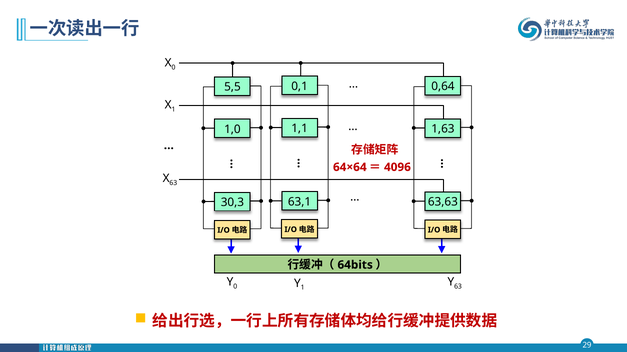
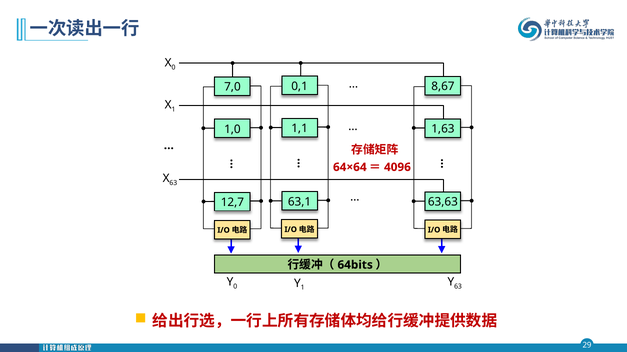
0,64: 0,64 -> 8,67
5,5: 5,5 -> 7,0
30,3: 30,3 -> 12,7
